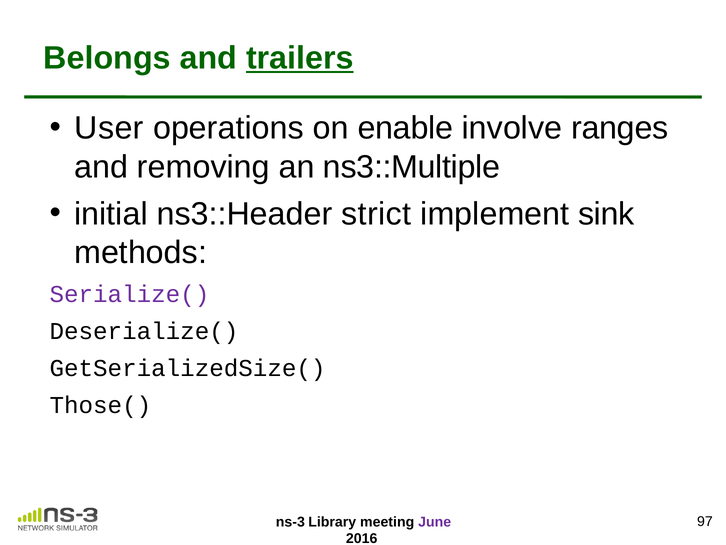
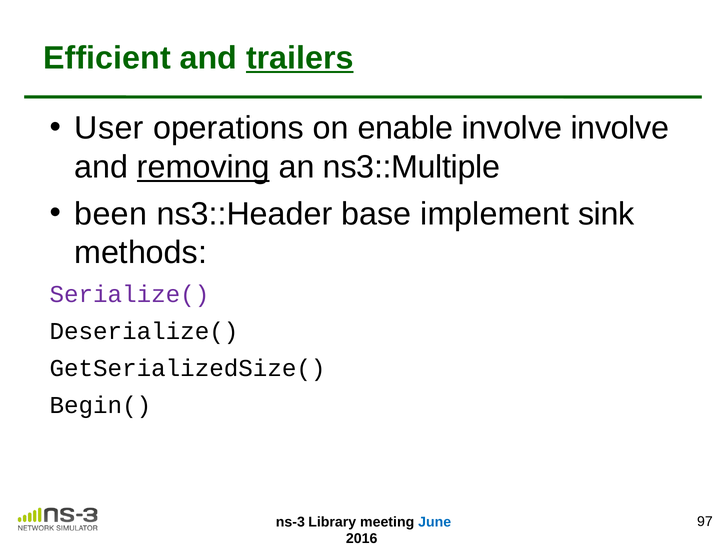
Belongs: Belongs -> Efficient
involve ranges: ranges -> involve
removing underline: none -> present
initial: initial -> been
strict: strict -> base
Those(: Those( -> Begin(
June colour: purple -> blue
